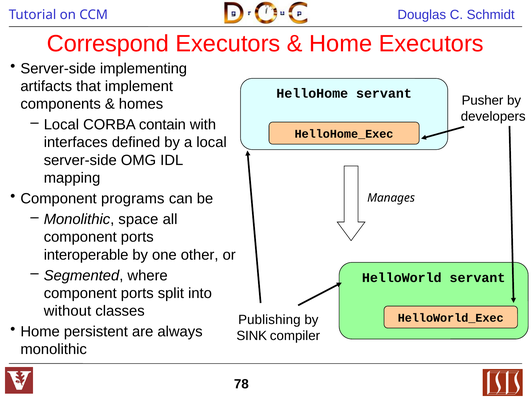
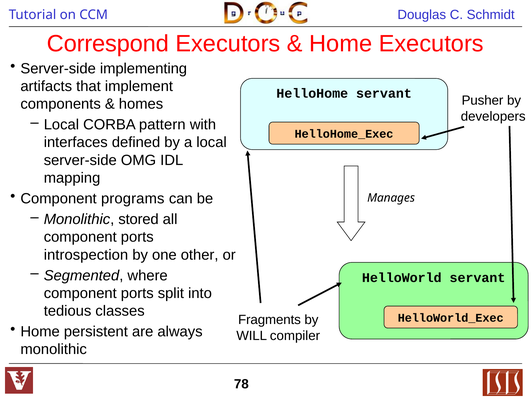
contain: contain -> pattern
space: space -> stored
interoperable: interoperable -> introspection
without: without -> tedious
Publishing: Publishing -> Fragments
SINK: SINK -> WILL
